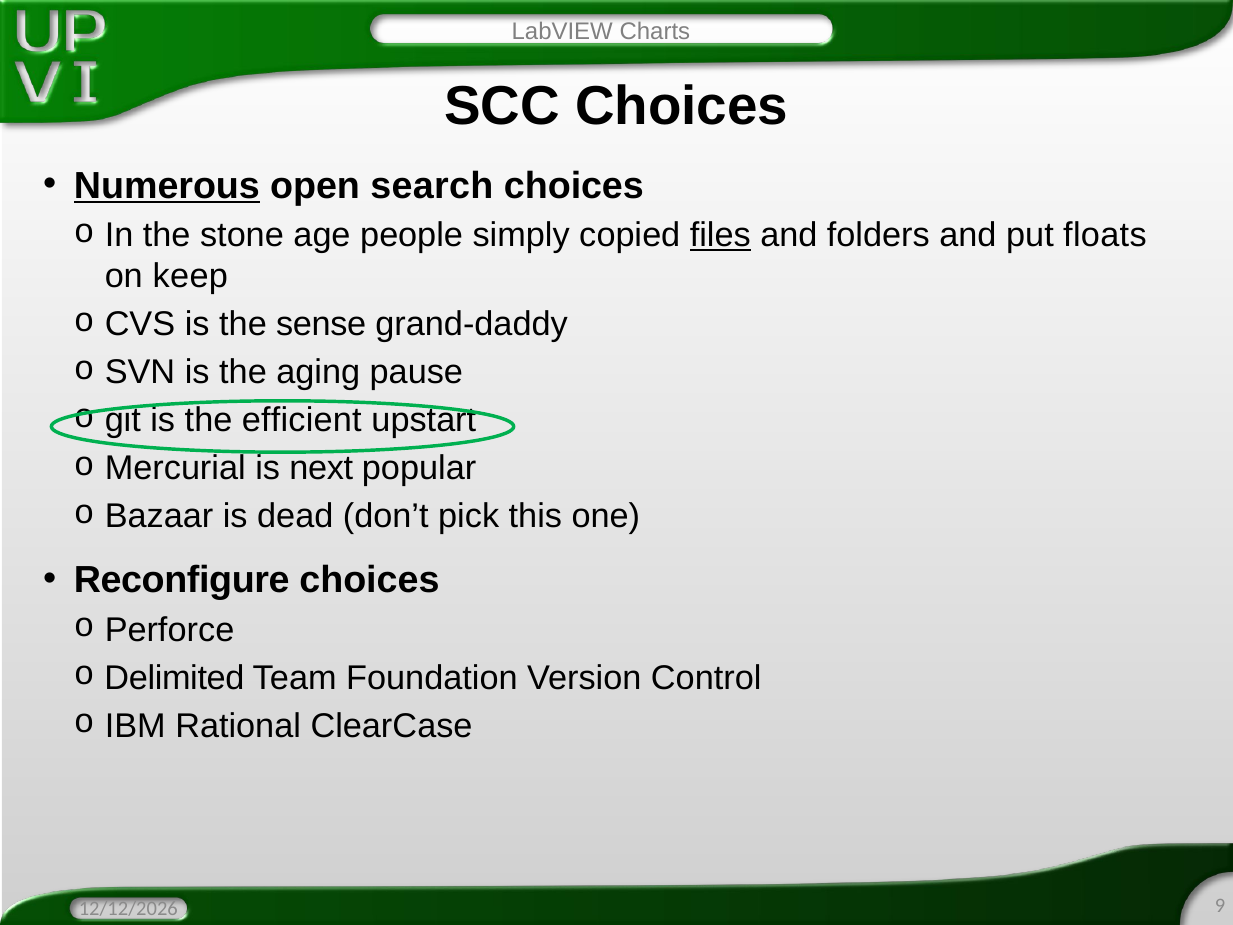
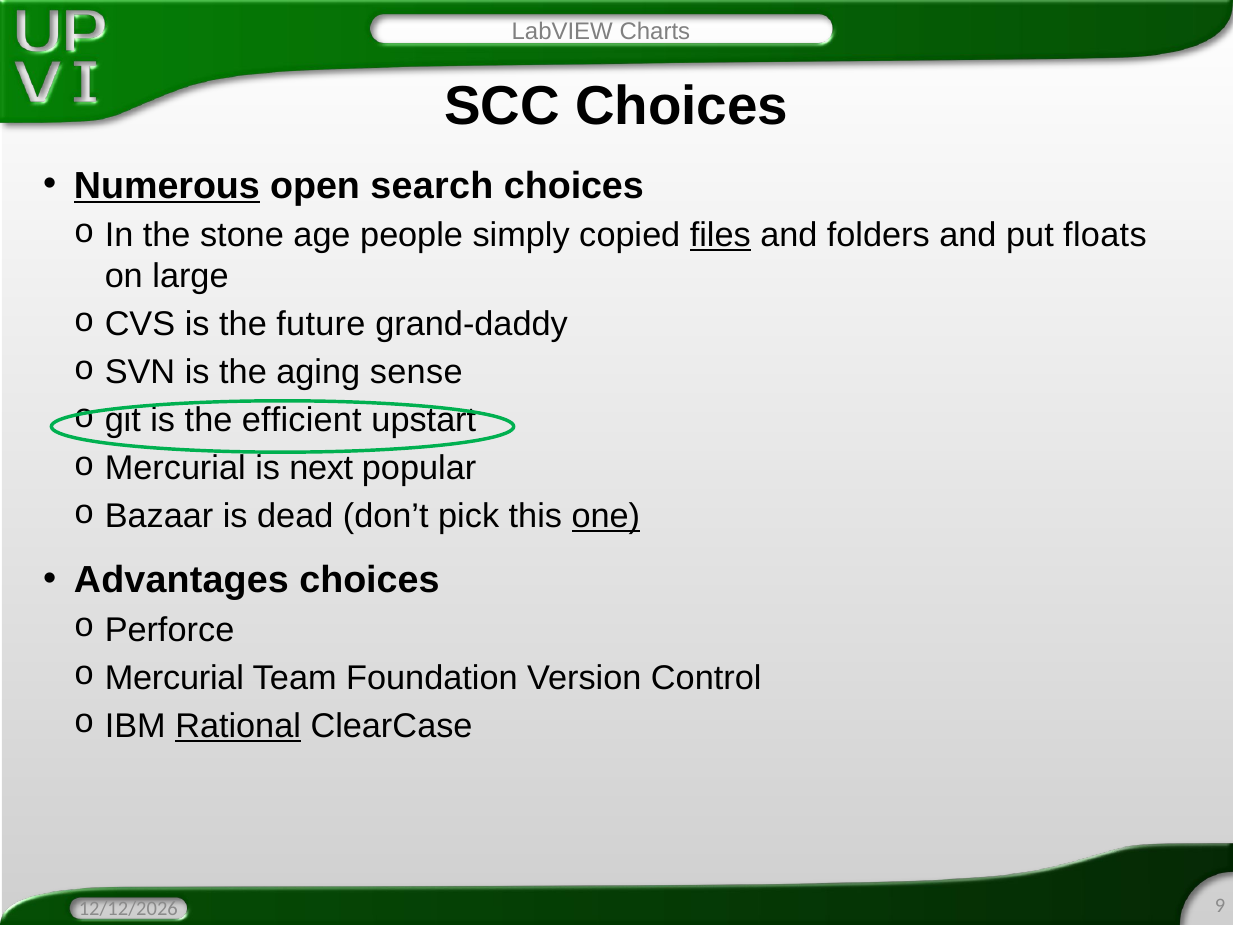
keep: keep -> large
sense: sense -> future
pause: pause -> sense
one underline: none -> present
Reconfigure: Reconfigure -> Advantages
Delimited at (174, 678): Delimited -> Mercurial
Rational underline: none -> present
